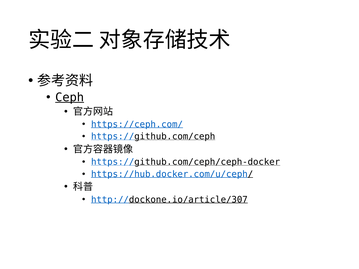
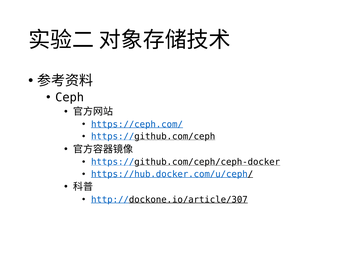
Ceph underline: present -> none
